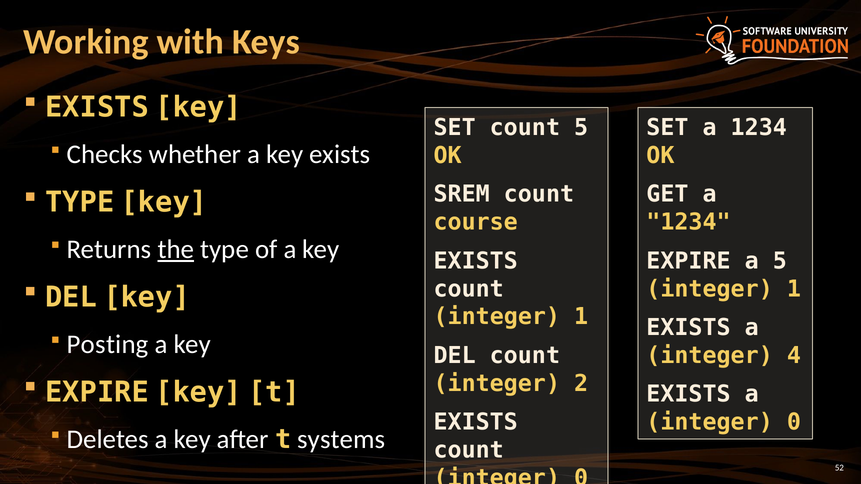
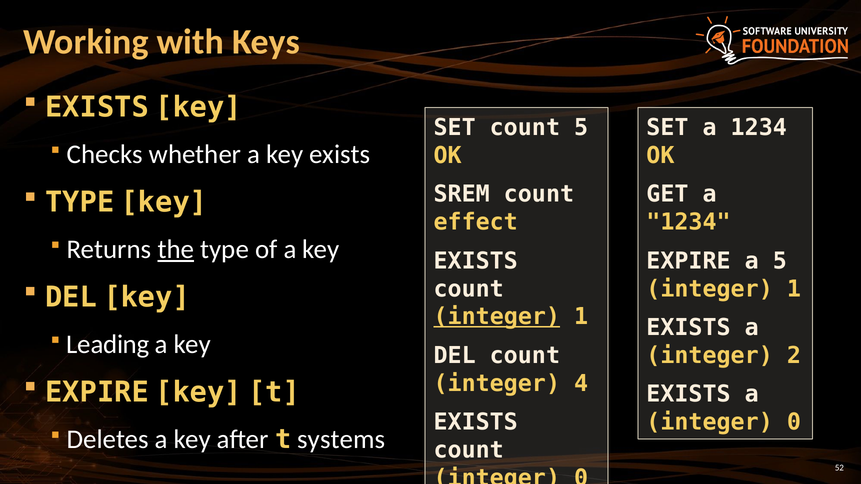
course: course -> effect
integer at (497, 317) underline: none -> present
Posting: Posting -> Leading
4: 4 -> 2
2: 2 -> 4
